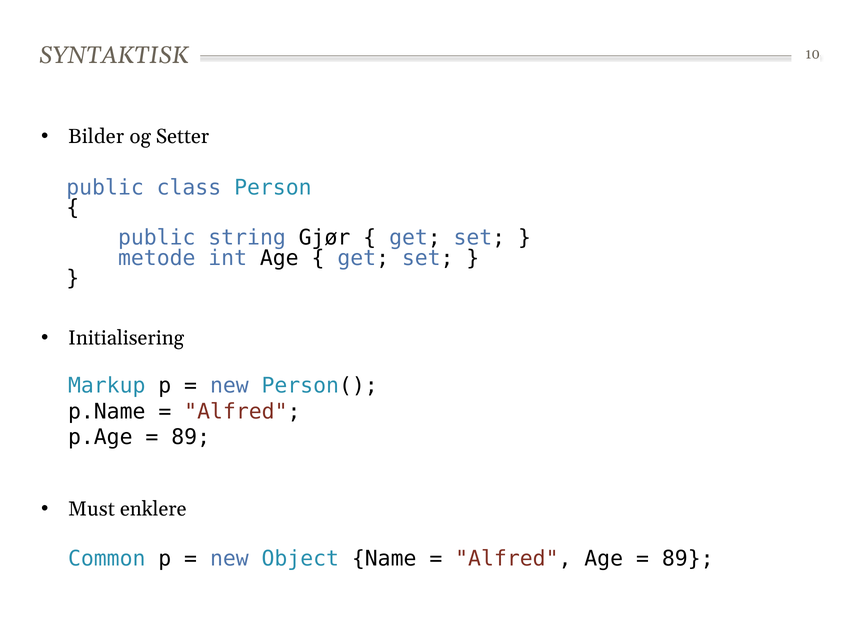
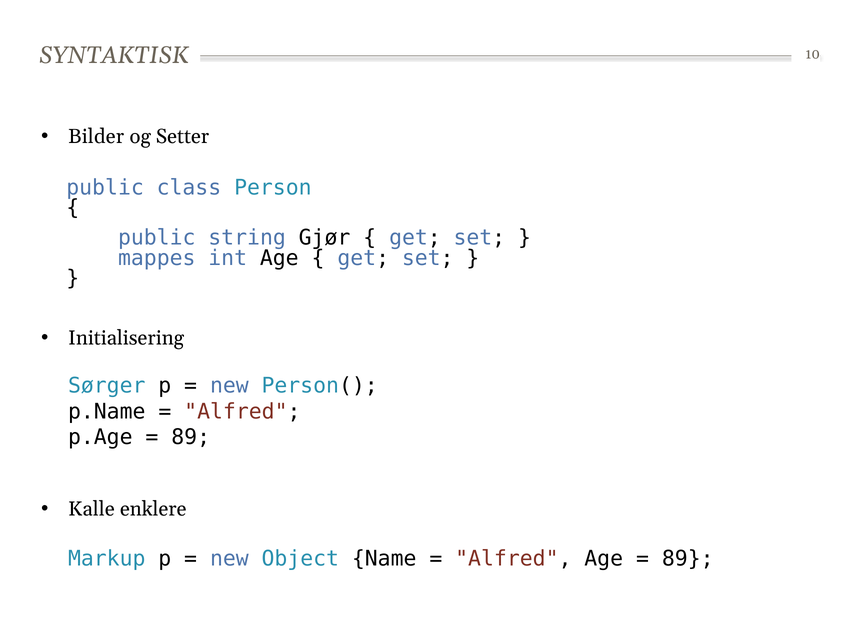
metode: metode -> mappes
Markup: Markup -> Sørger
Must: Must -> Kalle
Common: Common -> Markup
